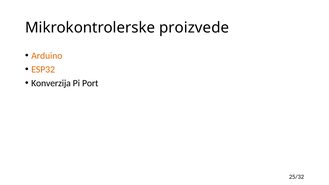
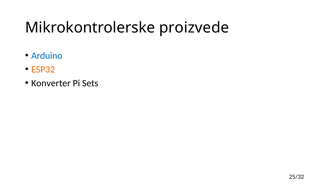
Arduino colour: orange -> blue
Konverzija: Konverzija -> Konverter
Port: Port -> Sets
